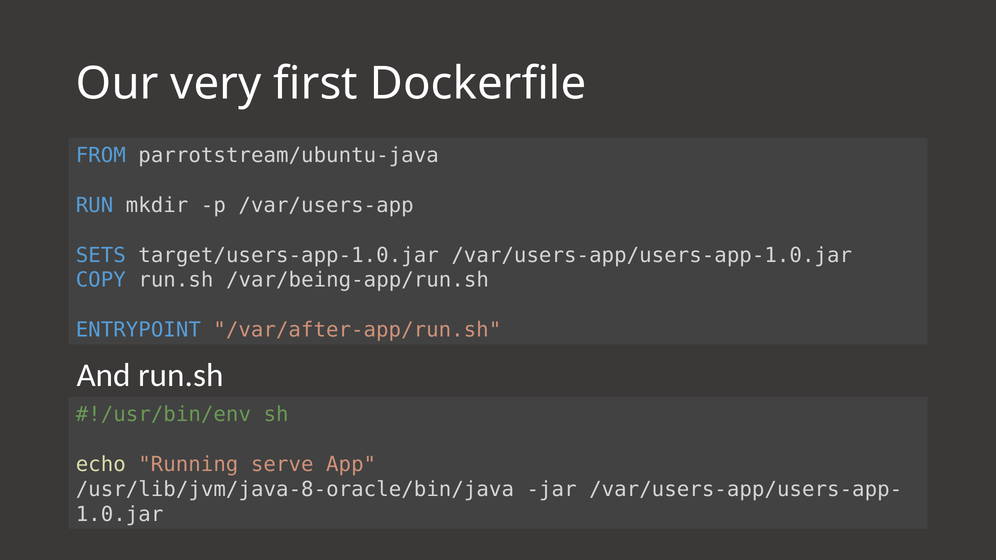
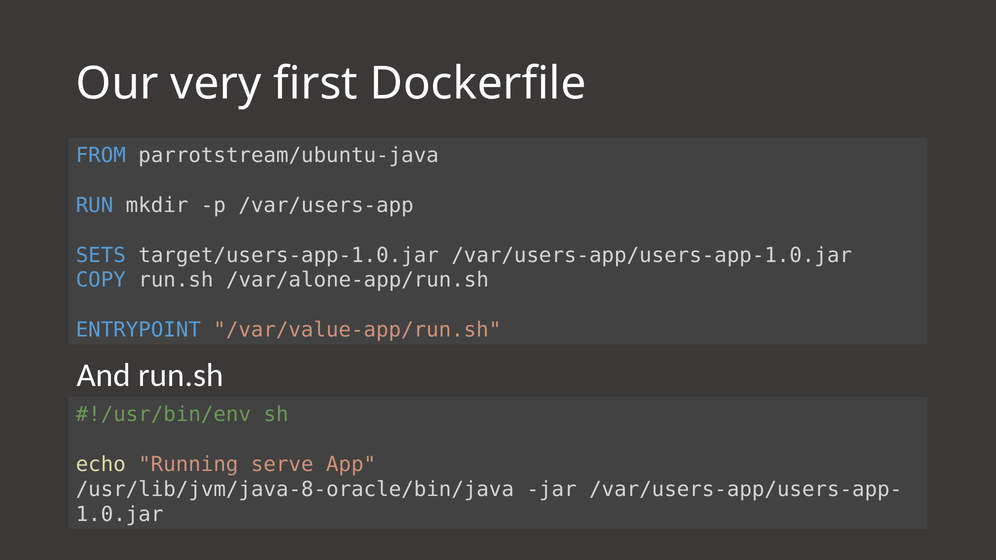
/var/being-app/run.sh: /var/being-app/run.sh -> /var/alone-app/run.sh
/var/after-app/run.sh: /var/after-app/run.sh -> /var/value-app/run.sh
